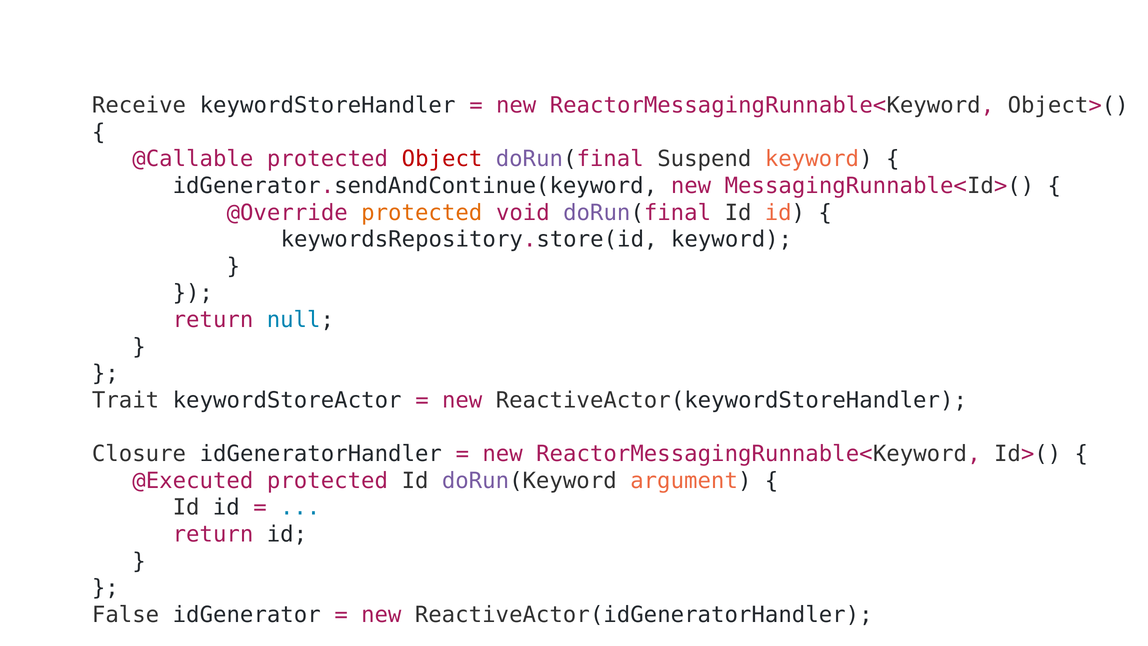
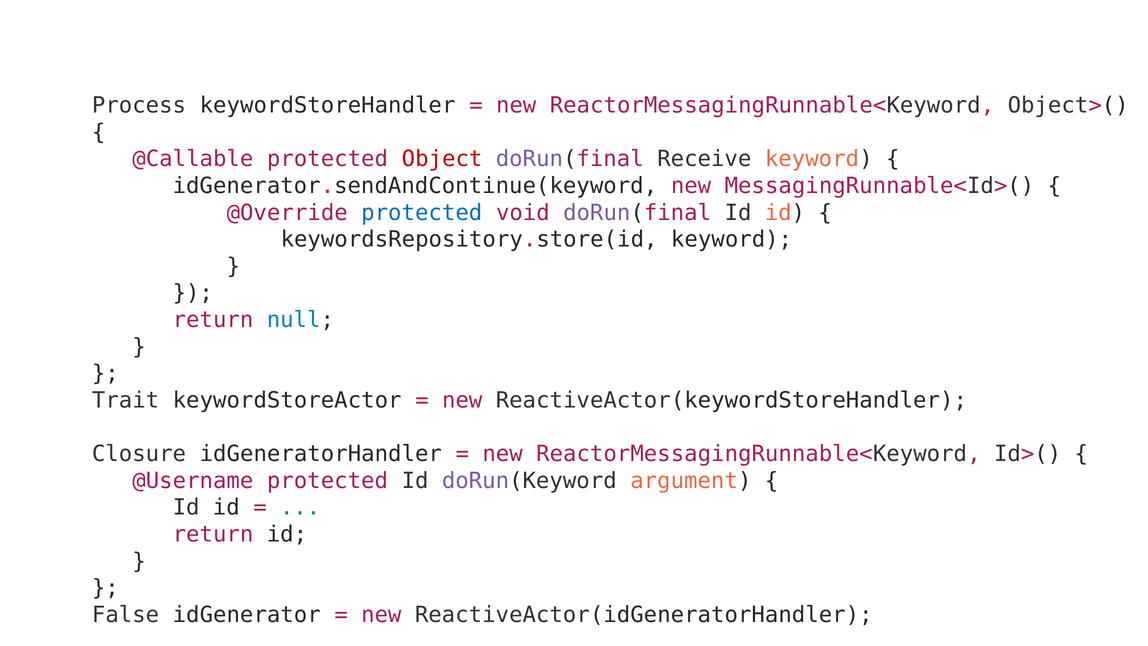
Receive: Receive -> Process
Suspend: Suspend -> Receive
protected at (422, 213) colour: orange -> blue
@Executed: @Executed -> @Username
